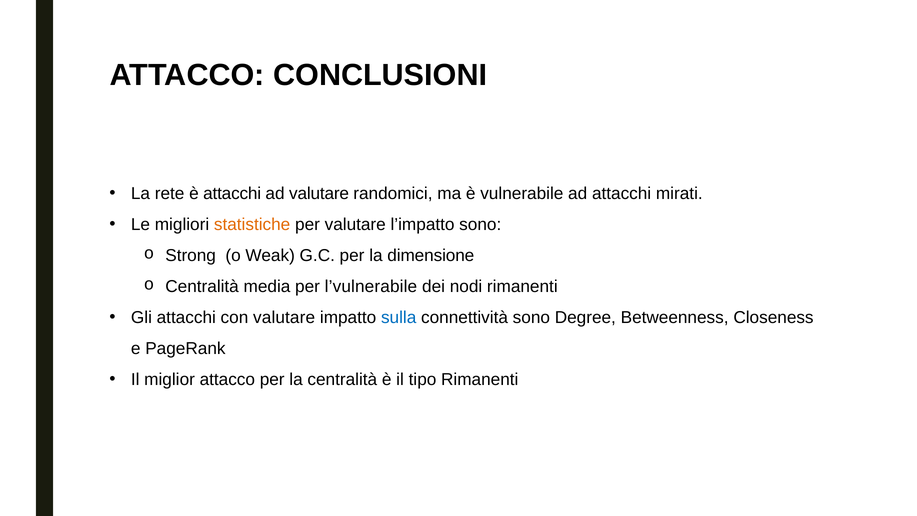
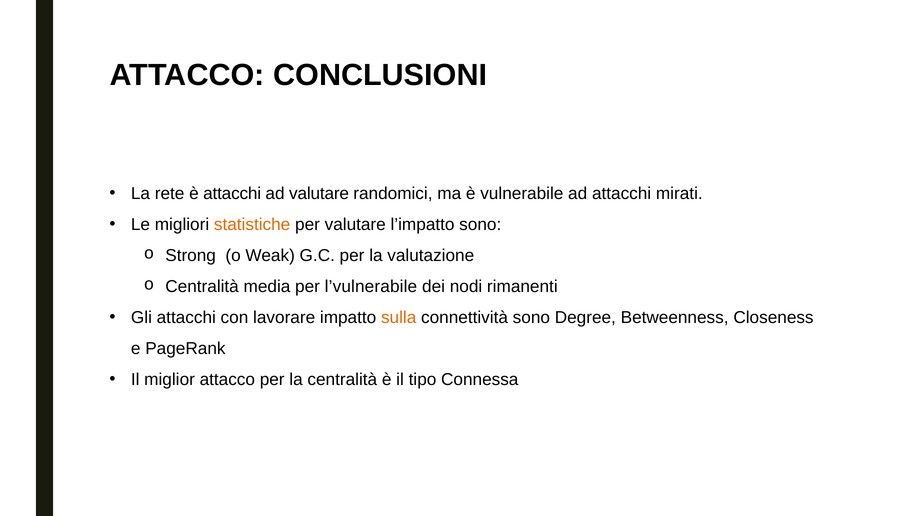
dimensione: dimensione -> valutazione
con valutare: valutare -> lavorare
sulla colour: blue -> orange
tipo Rimanenti: Rimanenti -> Connessa
